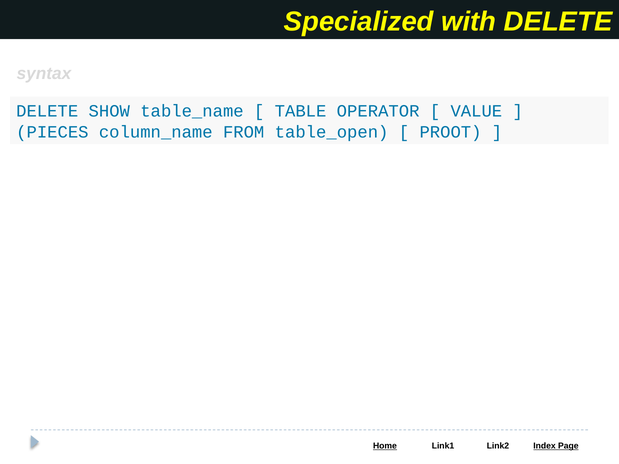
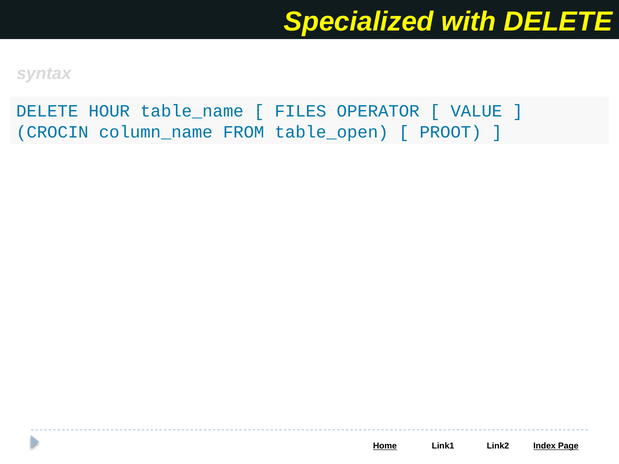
SHOW: SHOW -> HOUR
TABLE: TABLE -> FILES
PIECES: PIECES -> CROCIN
